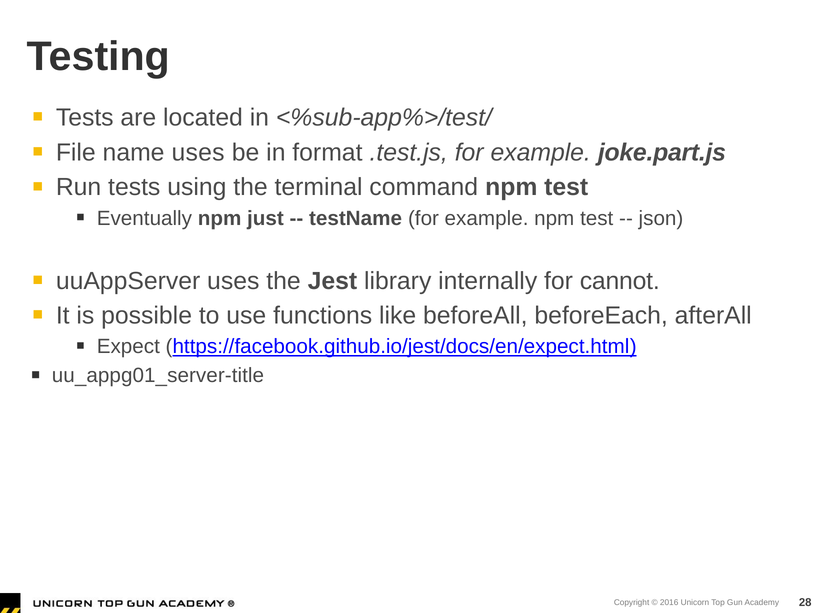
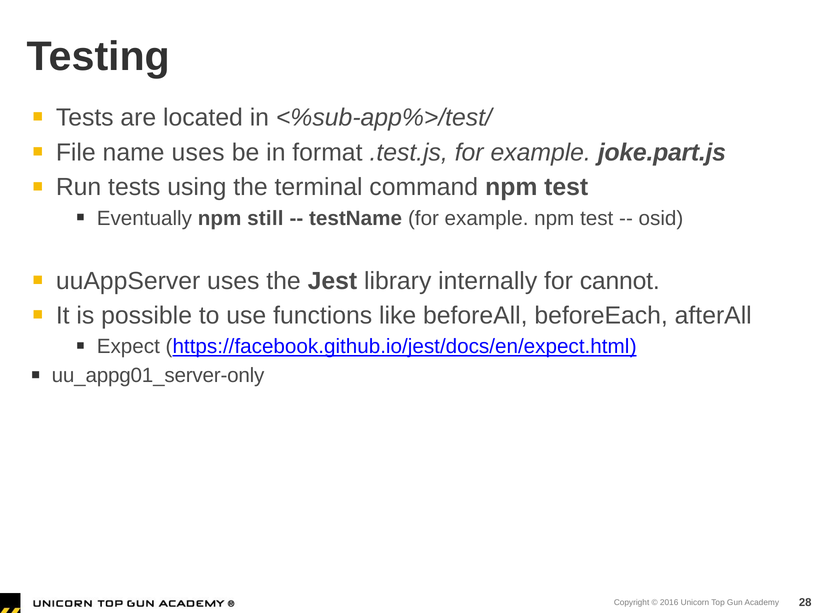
just: just -> still
json: json -> osid
uu_appg01_server-title: uu_appg01_server-title -> uu_appg01_server-only
